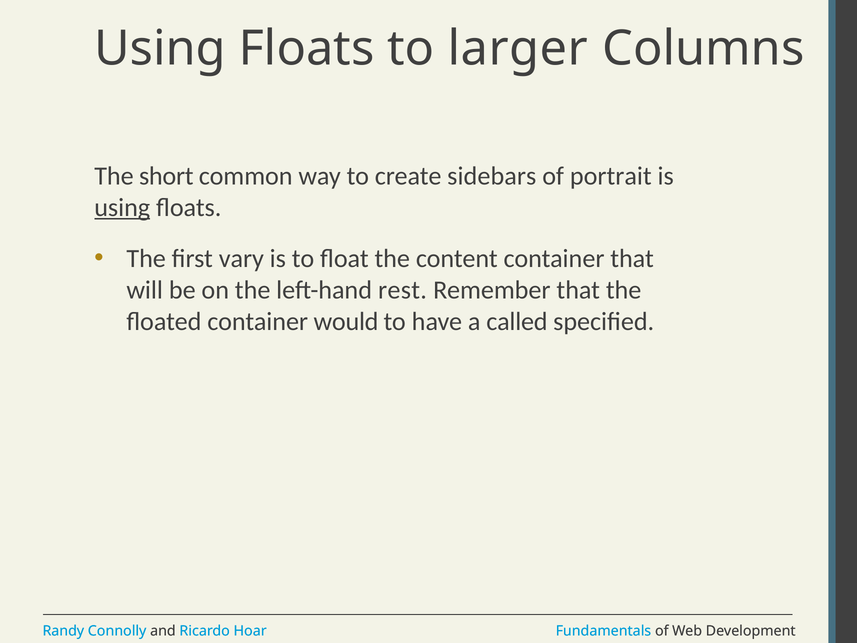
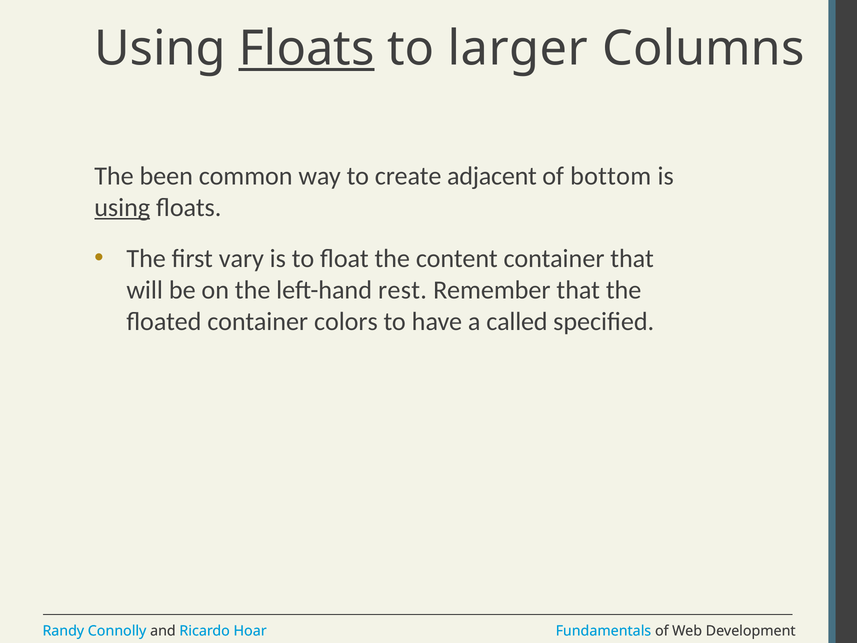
Floats at (307, 48) underline: none -> present
short: short -> been
sidebars: sidebars -> adjacent
portrait: portrait -> bottom
would: would -> colors
